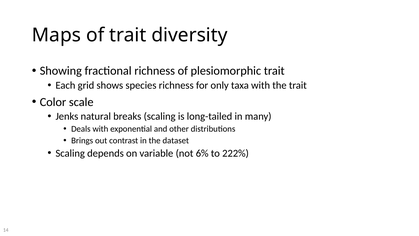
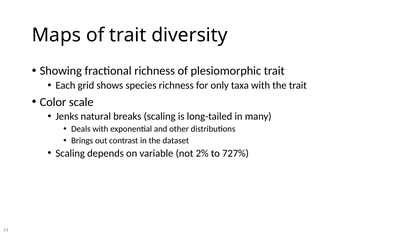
6%: 6% -> 2%
222%: 222% -> 727%
